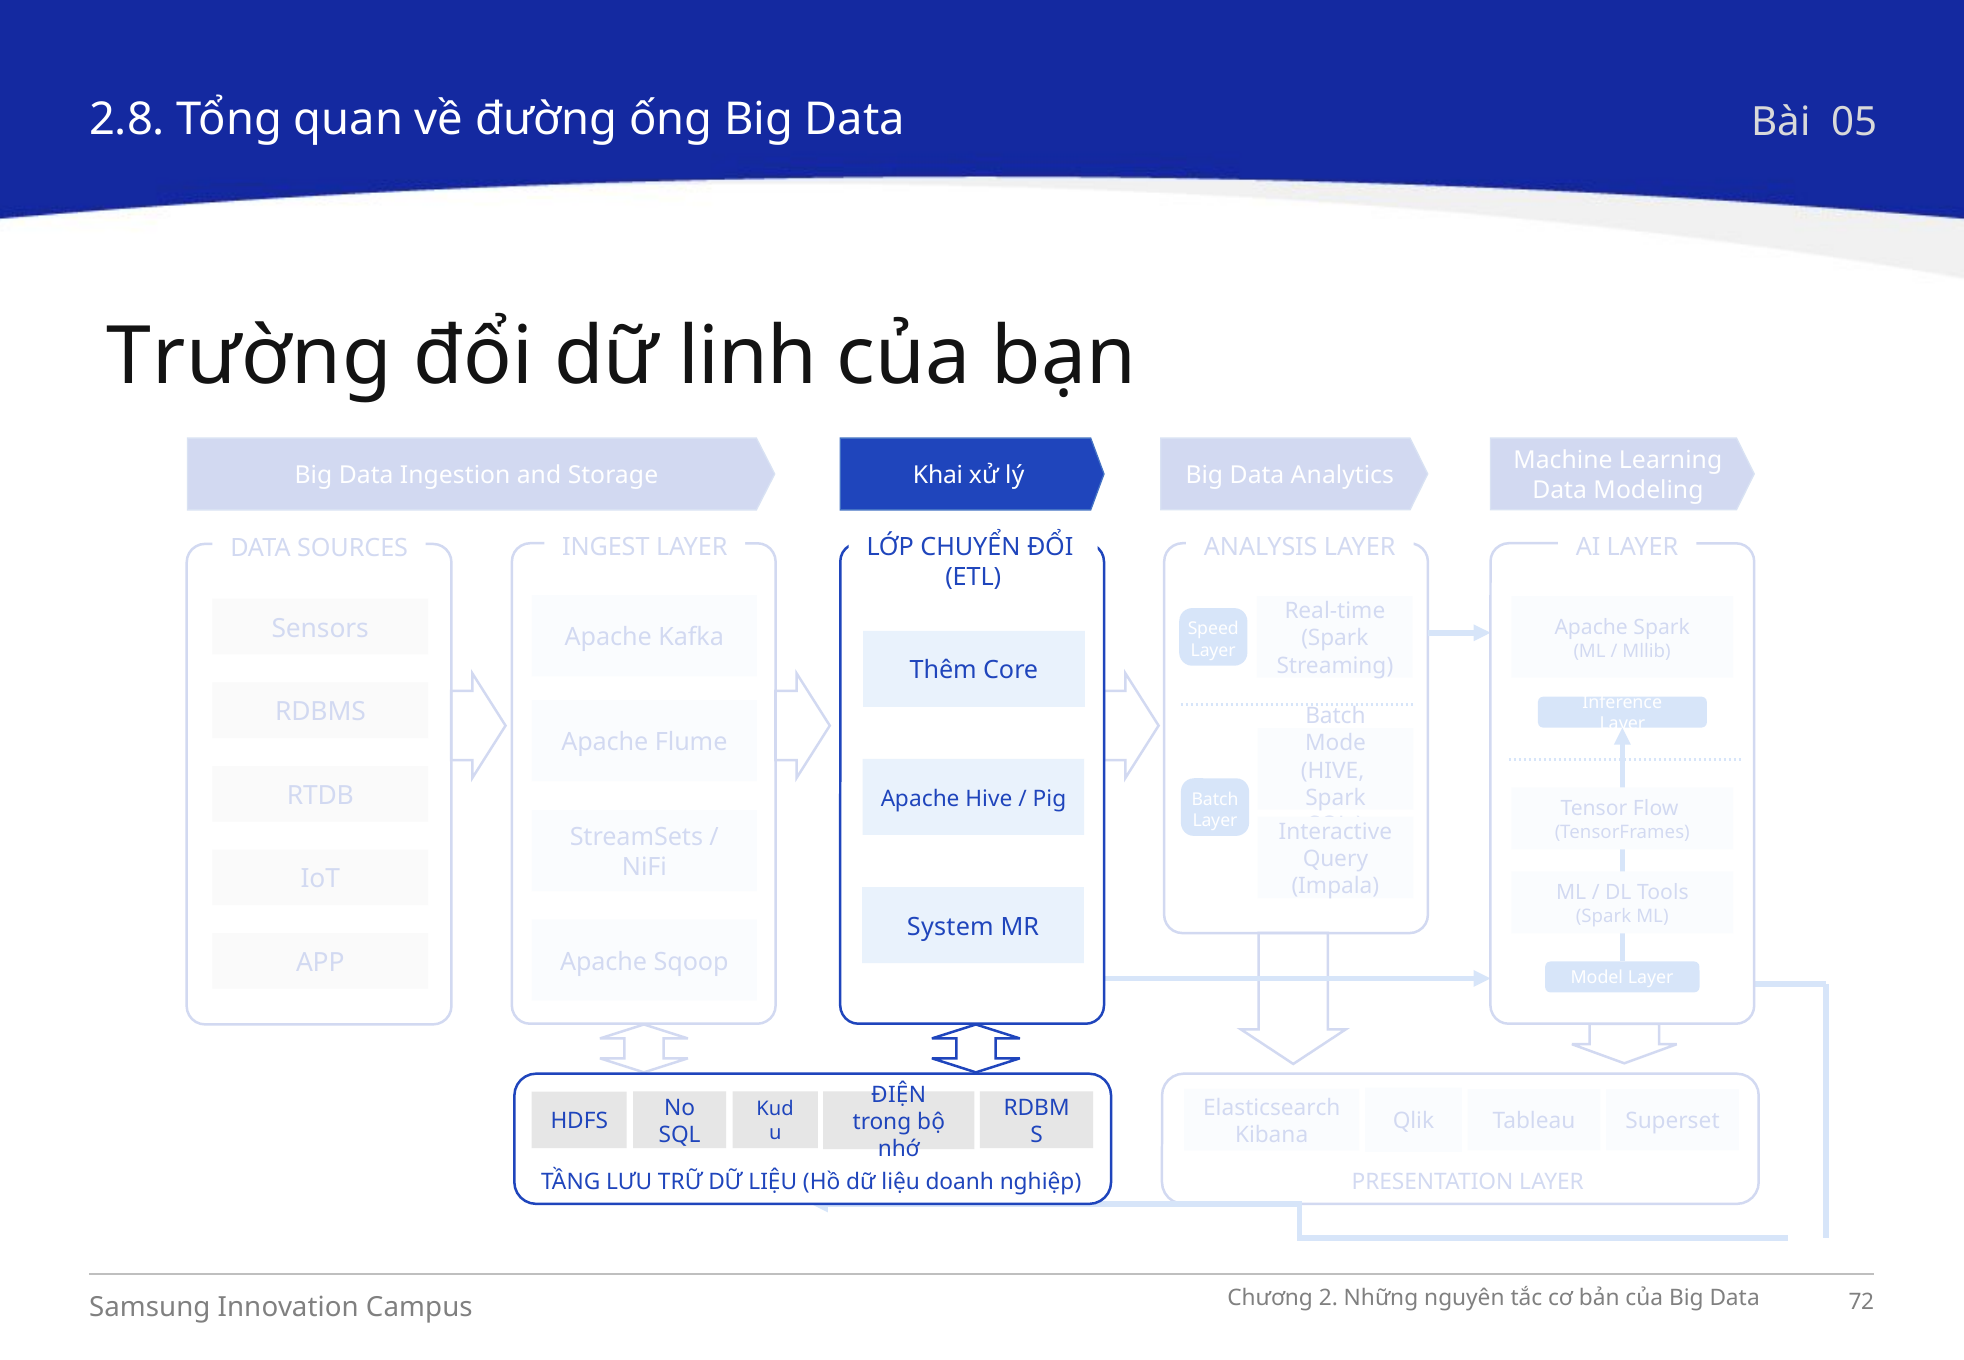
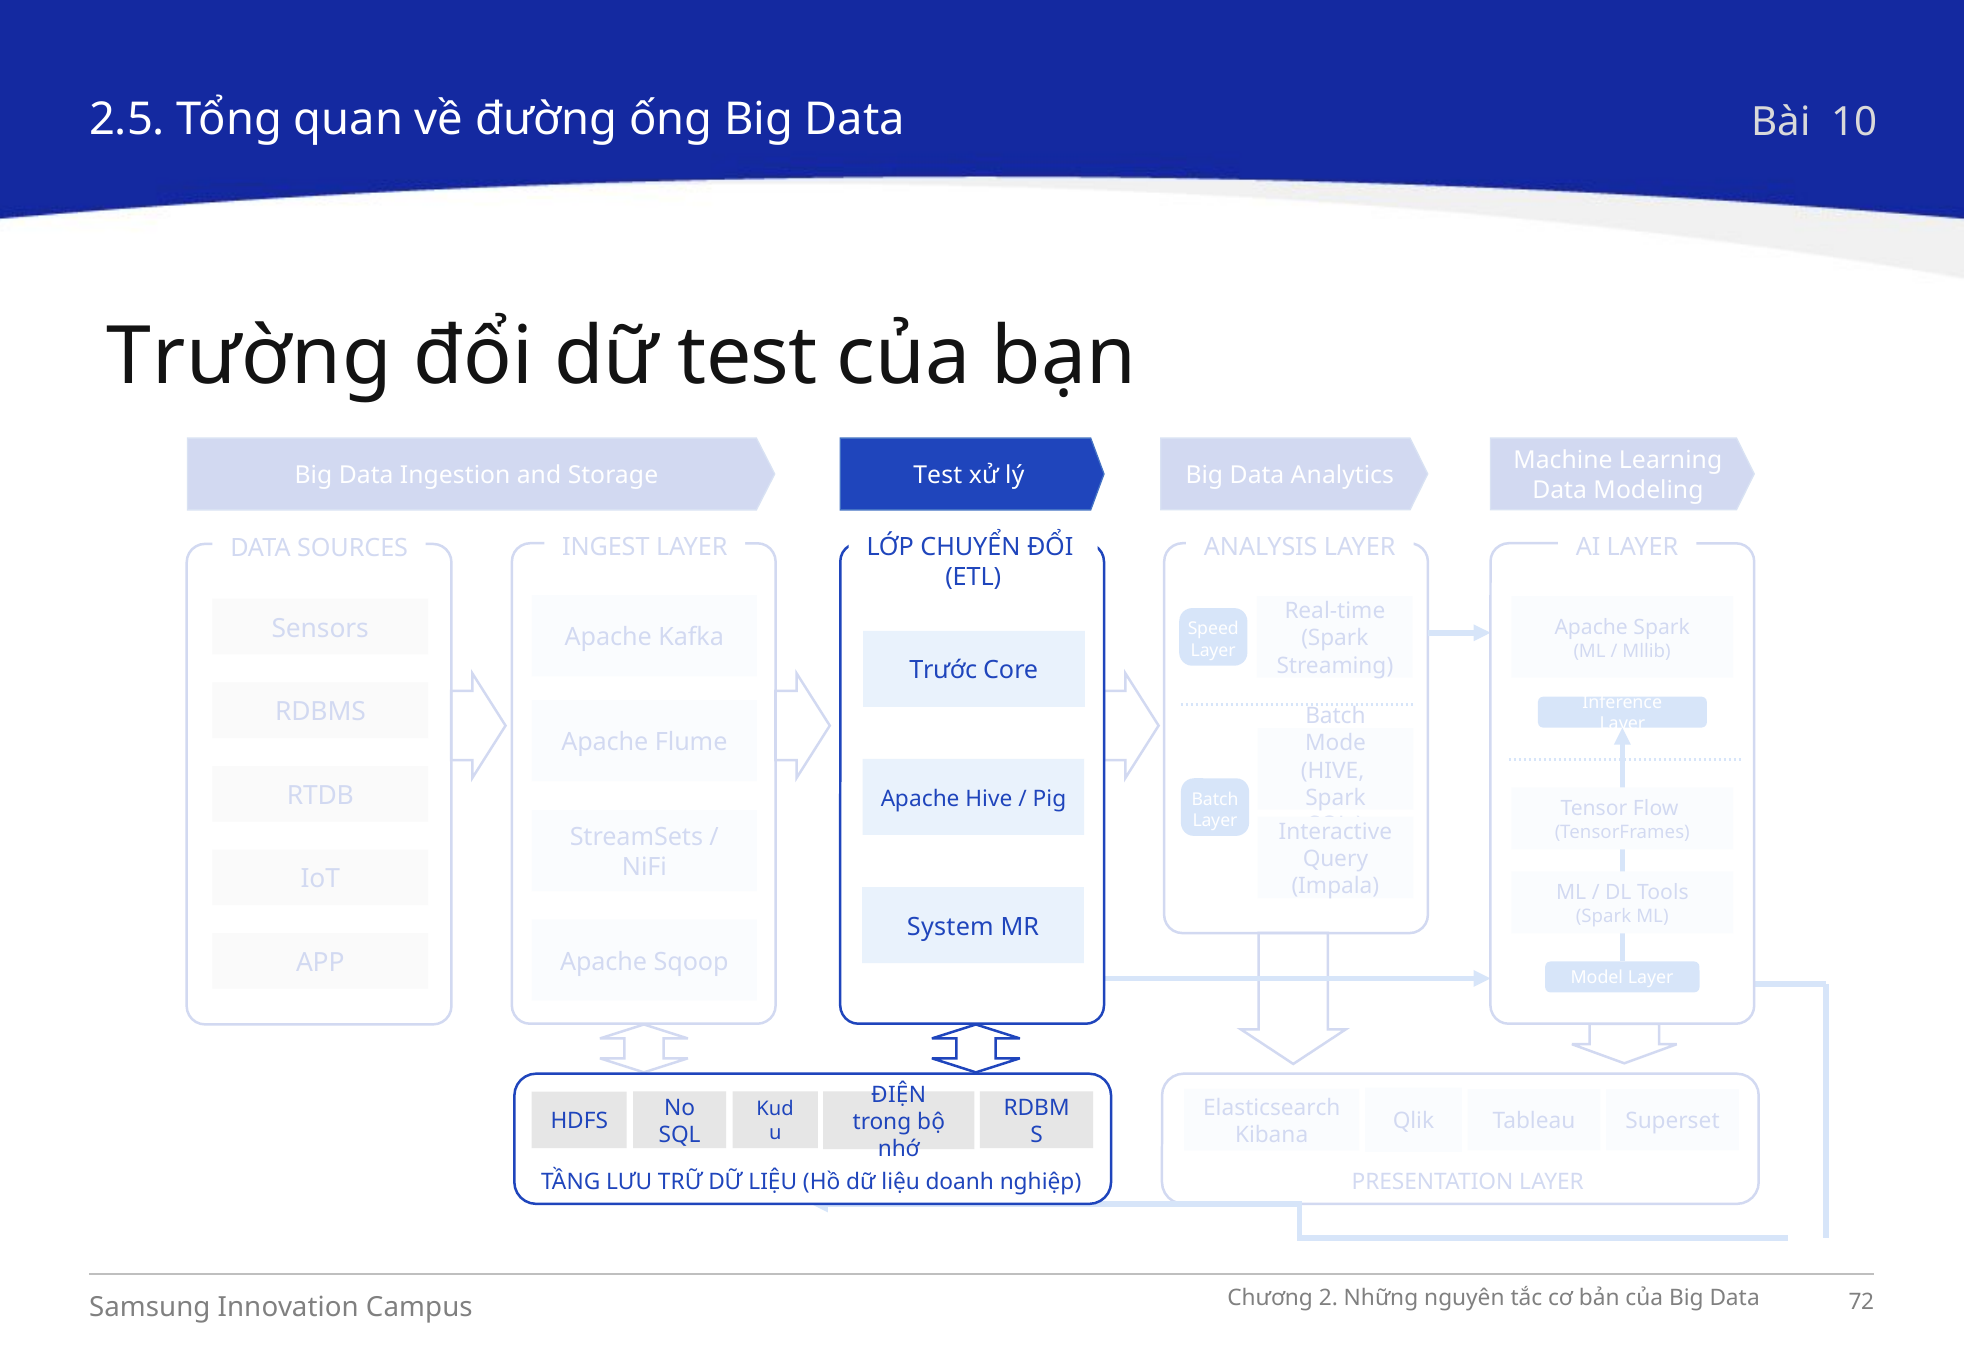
2.8: 2.8 -> 2.5
05: 05 -> 10
dữ linh: linh -> test
Khai at (938, 476): Khai -> Test
Thêm: Thêm -> Trước
